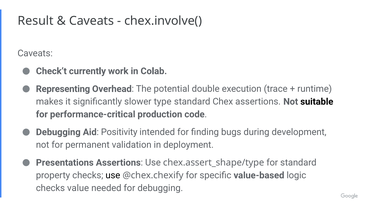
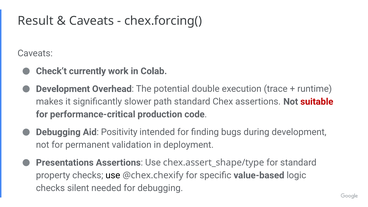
chex.involve(: chex.involve( -> chex.forcing(
Representing at (63, 89): Representing -> Development
type: type -> path
suitable colour: black -> red
value: value -> silent
